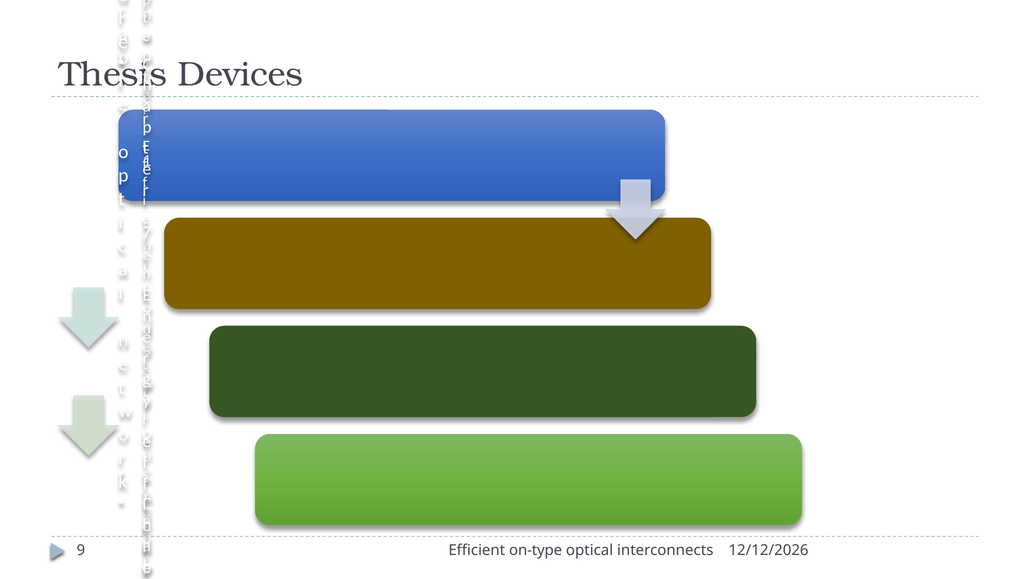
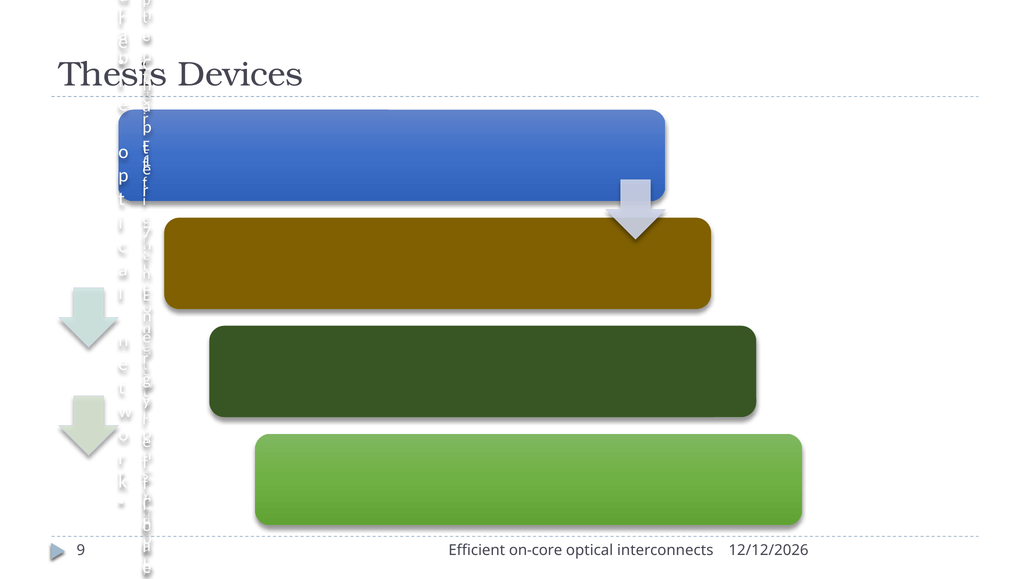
on-type: on-type -> on-core
